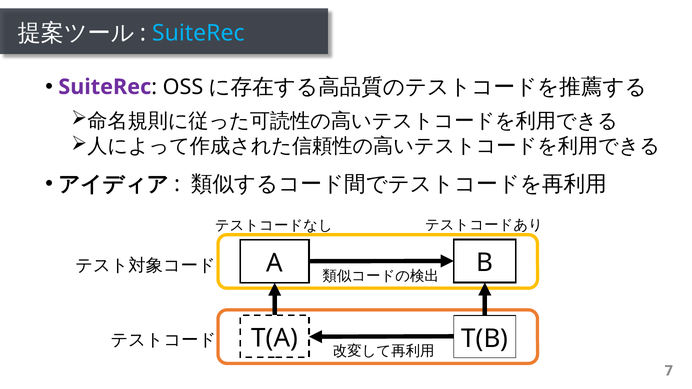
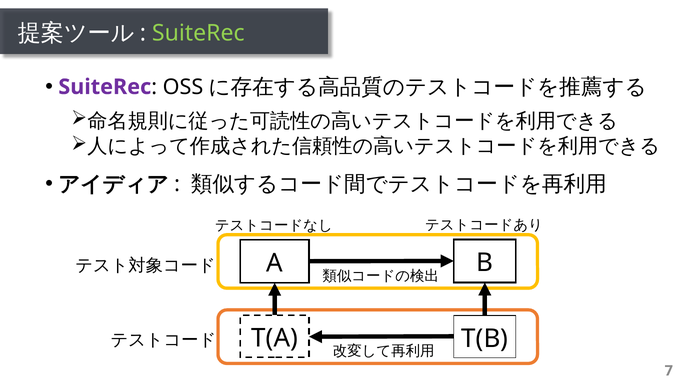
SuiteRec at (198, 33) colour: light blue -> light green
